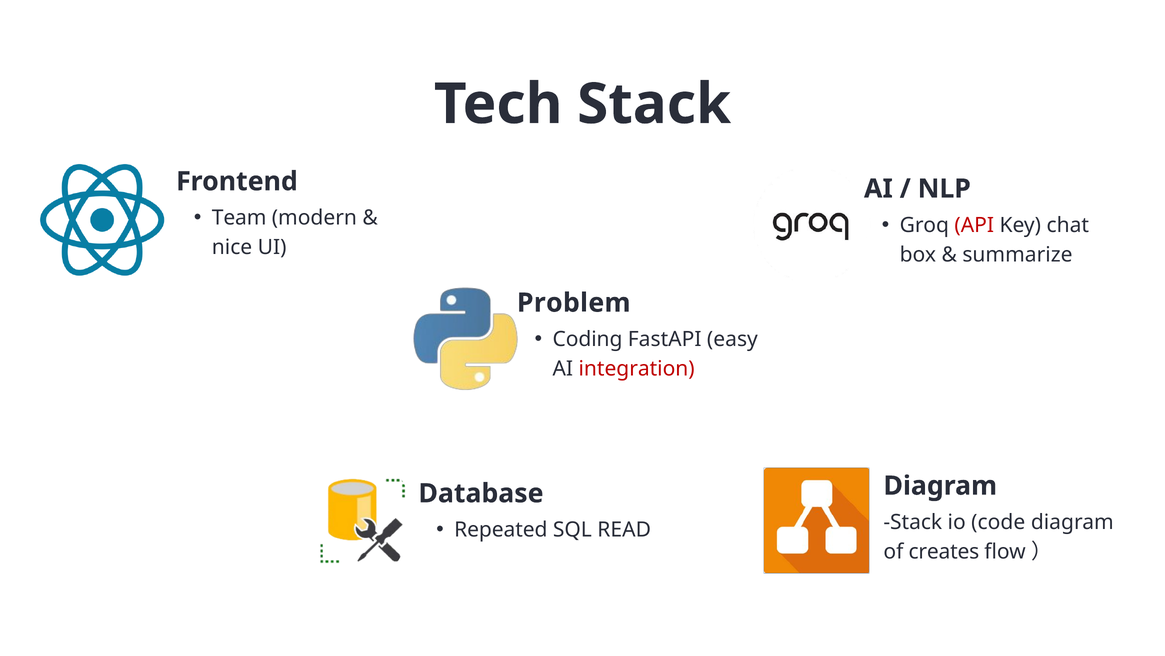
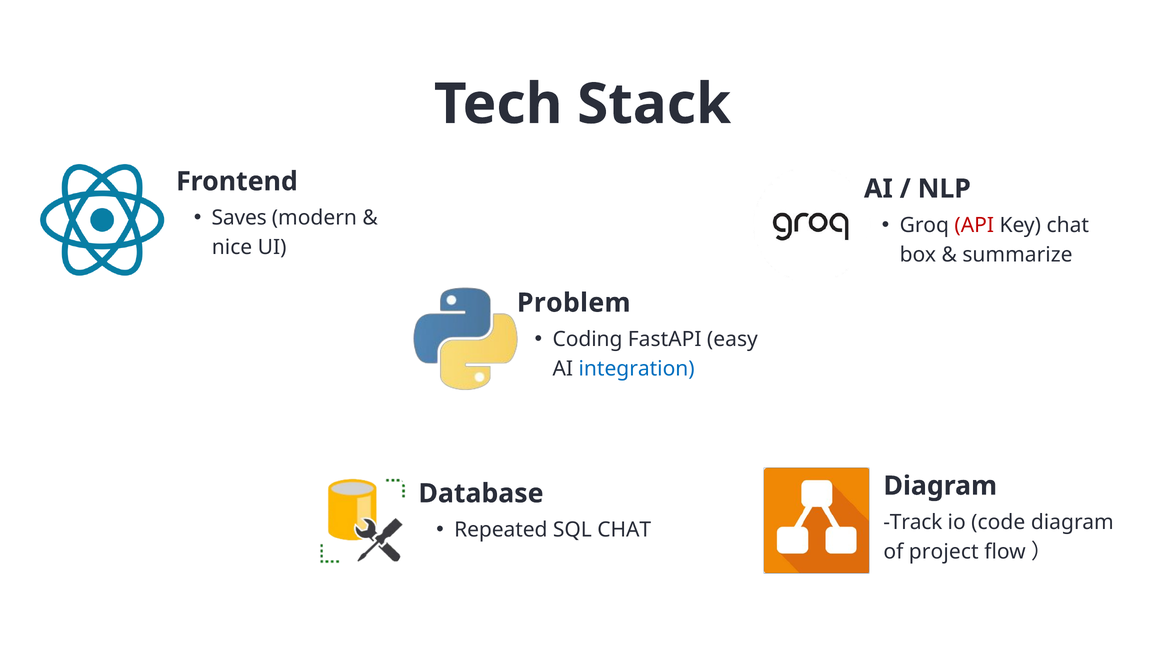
Team: Team -> Saves
integration colour: red -> blue
Stack at (913, 522): Stack -> Track
SQL READ: READ -> CHAT
creates: creates -> project
